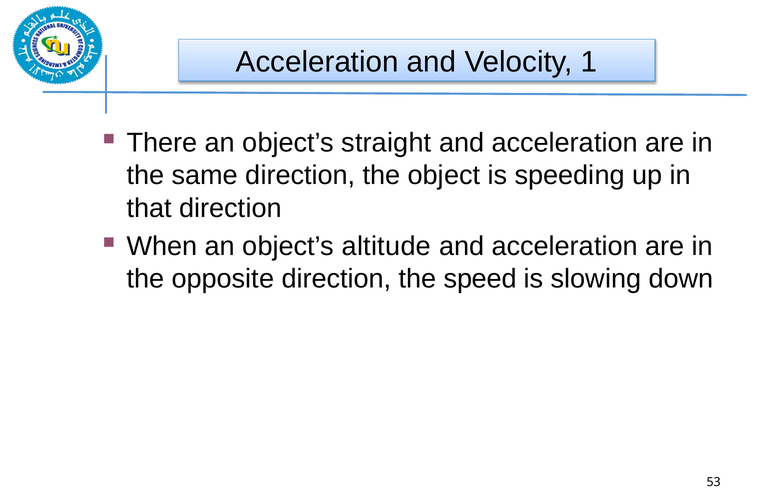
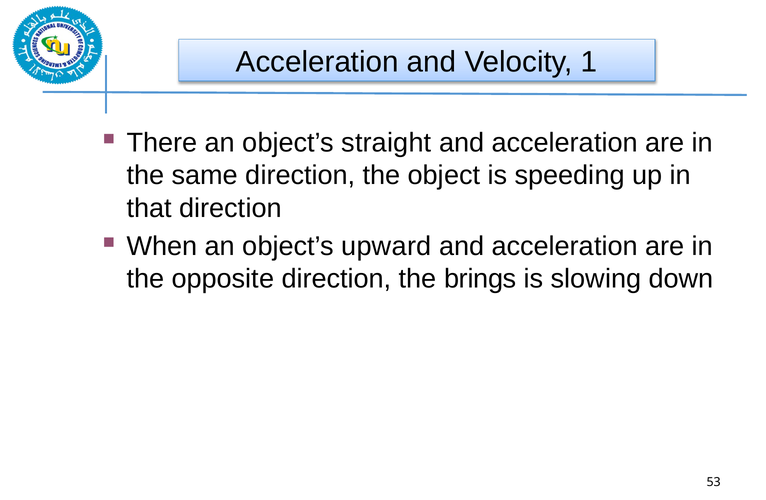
altitude: altitude -> upward
speed: speed -> brings
